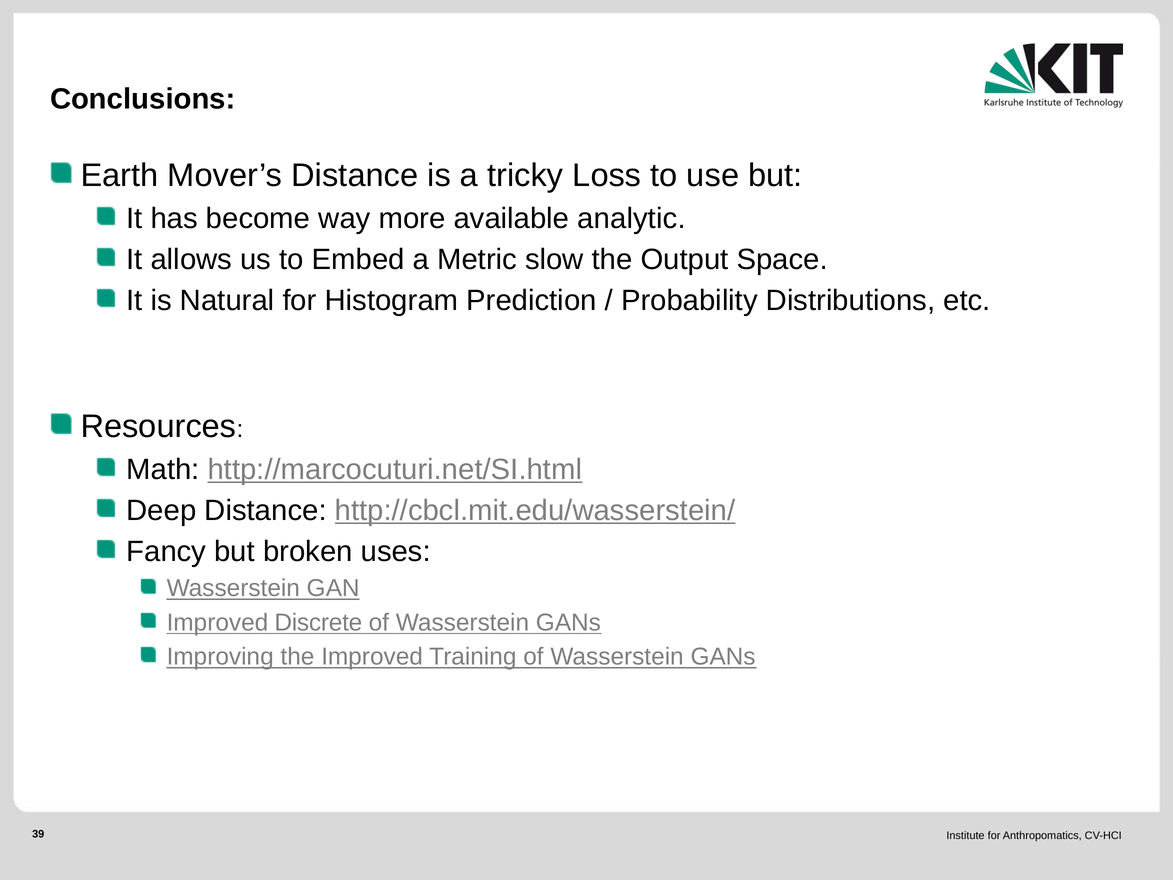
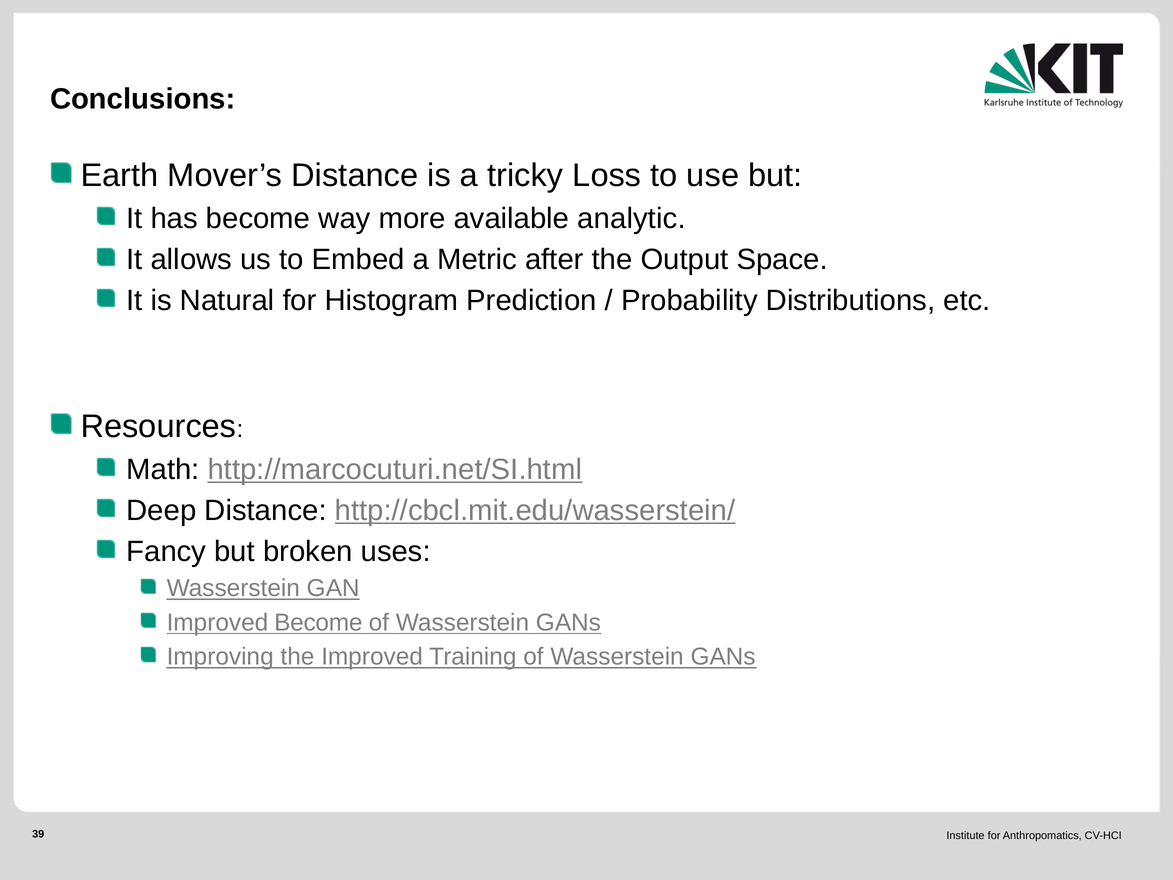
slow: slow -> after
Improved Discrete: Discrete -> Become
